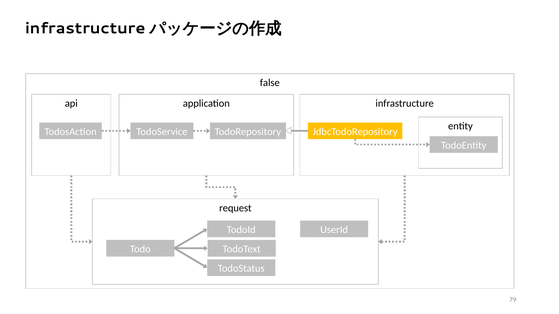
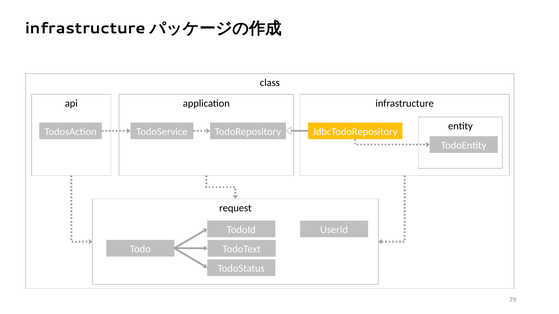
false: false -> class
